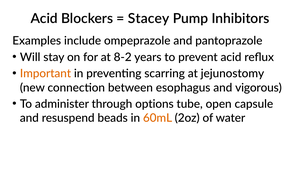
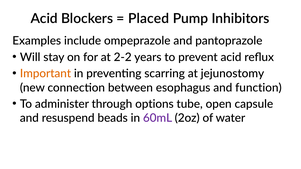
Stacey: Stacey -> Placed
8-2: 8-2 -> 2-2
vigorous: vigorous -> function
60mL colour: orange -> purple
